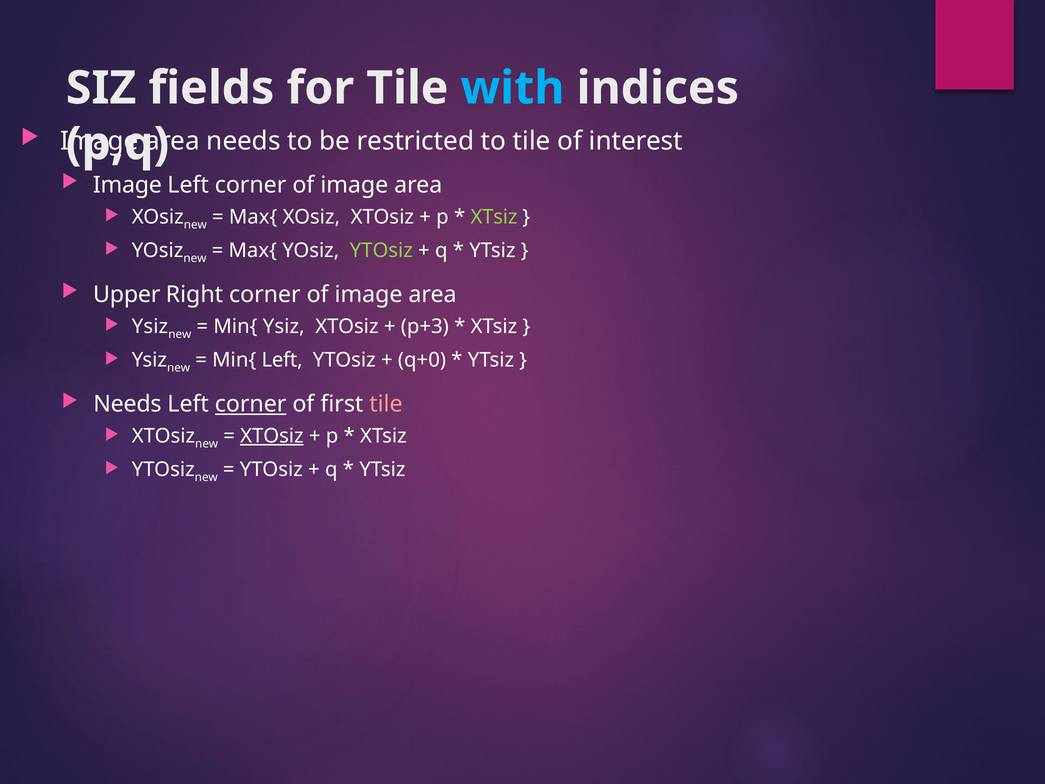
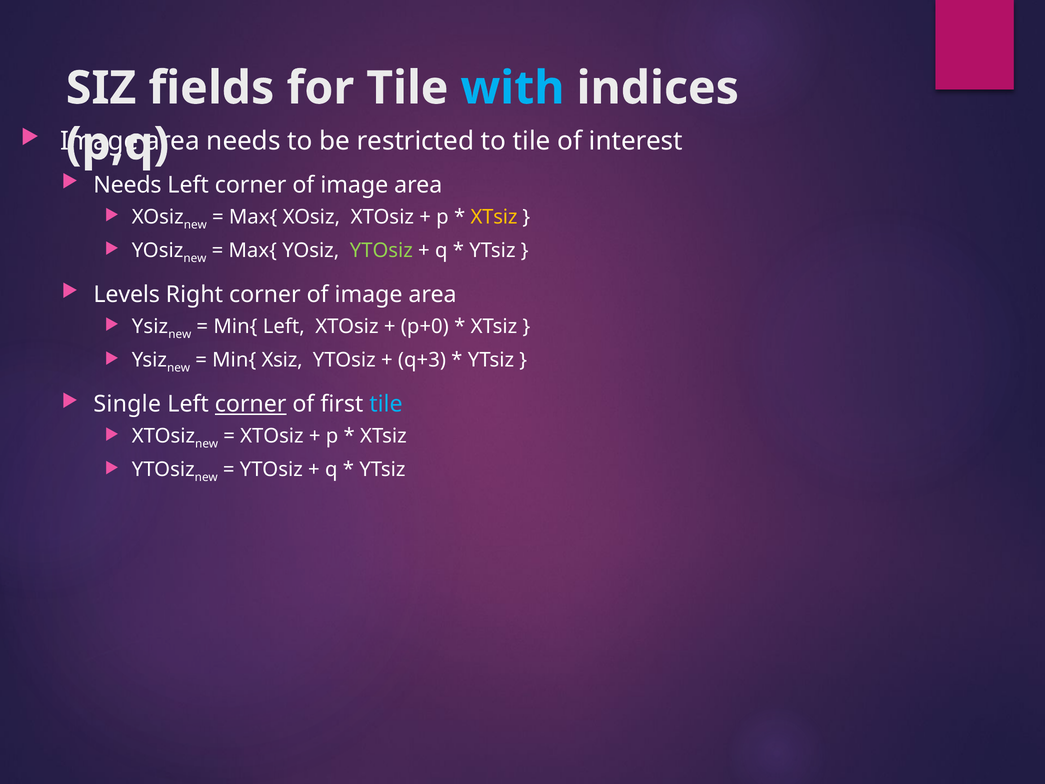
Image at (127, 185): Image -> Needs
XTsiz at (494, 217) colour: light green -> yellow
Upper: Upper -> Levels
Min{ Ysiz: Ysiz -> Left
p+3: p+3 -> p+0
Min{ Left: Left -> Xsiz
q+0: q+0 -> q+3
Needs at (127, 404): Needs -> Single
tile at (386, 404) colour: pink -> light blue
XTOsiz at (272, 436) underline: present -> none
